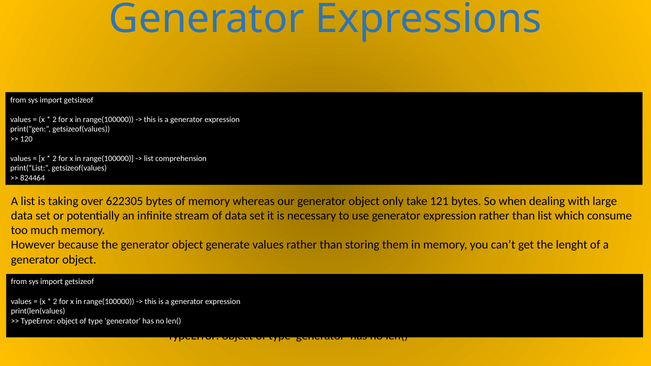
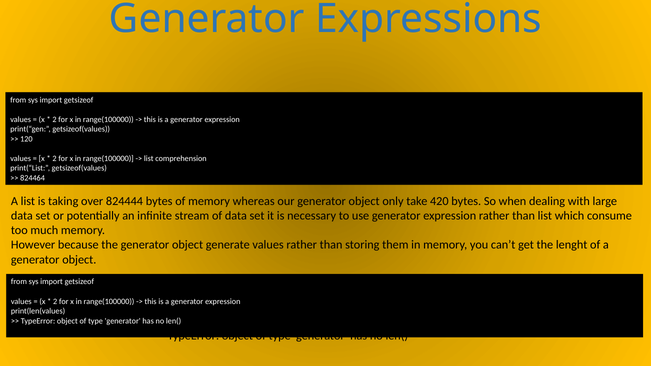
622305: 622305 -> 824444
121: 121 -> 420
